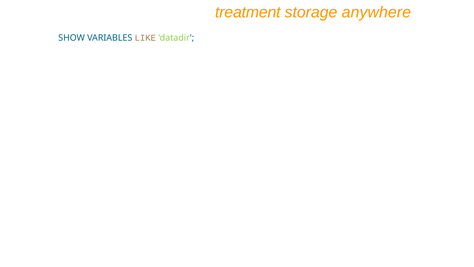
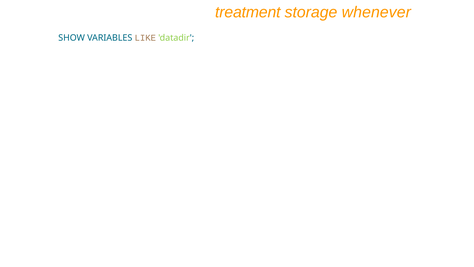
anywhere: anywhere -> whenever
